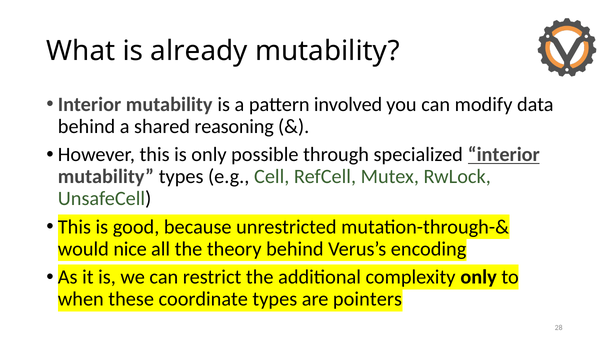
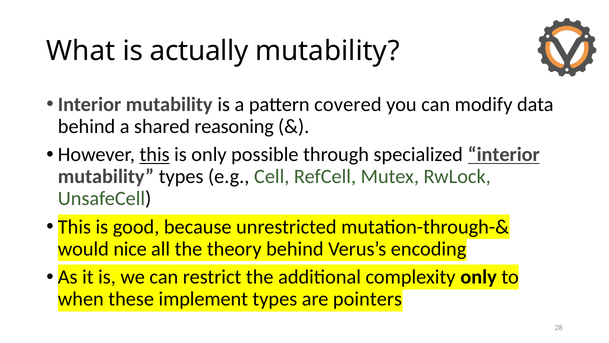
already: already -> actually
involved: involved -> covered
this at (155, 155) underline: none -> present
coordinate: coordinate -> implement
